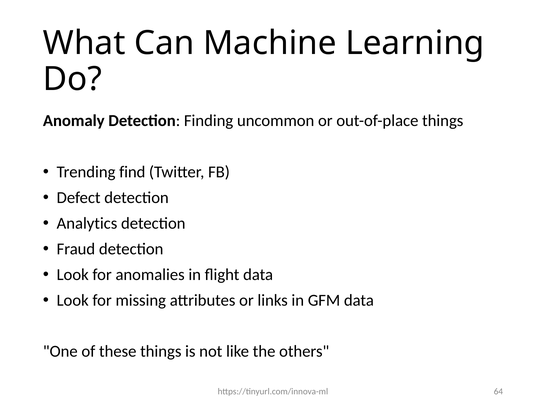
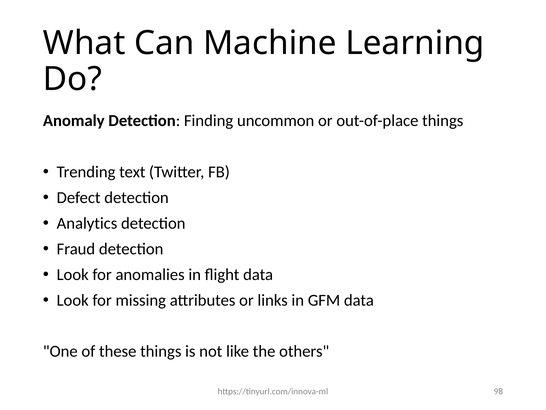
find: find -> text
64: 64 -> 98
